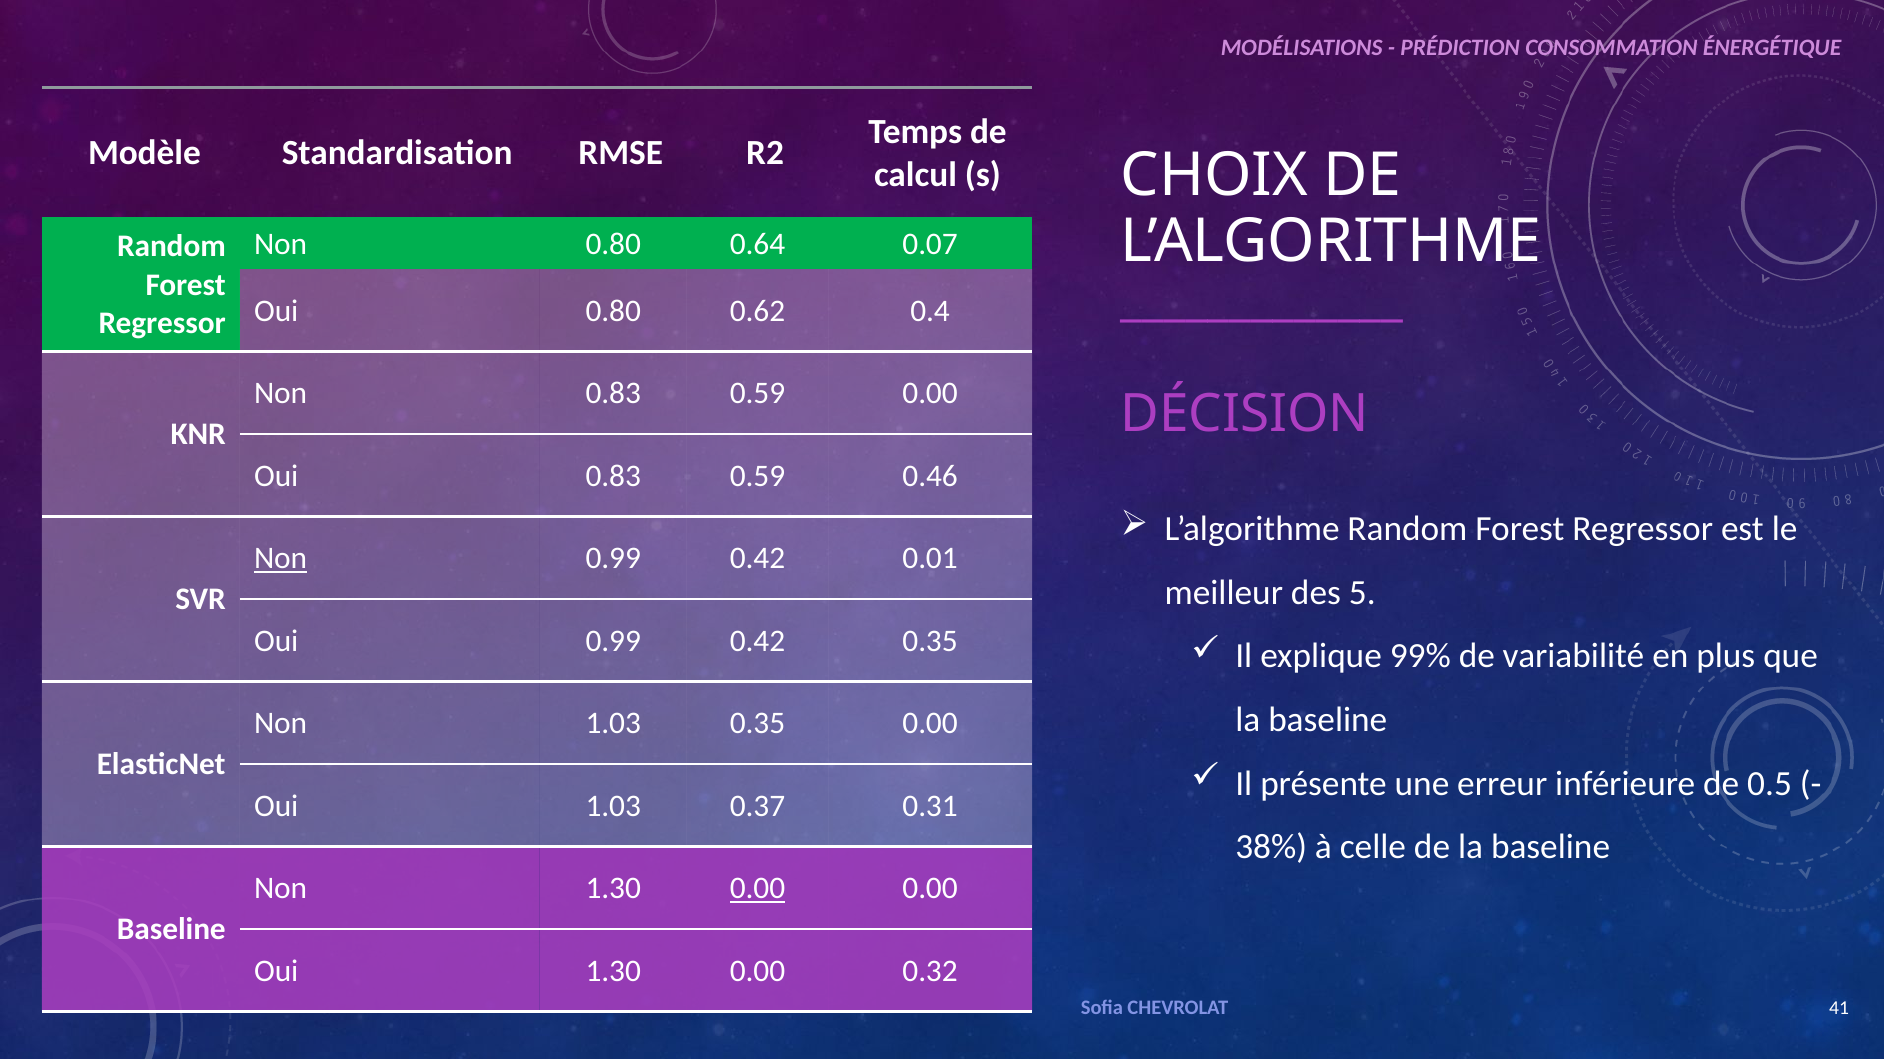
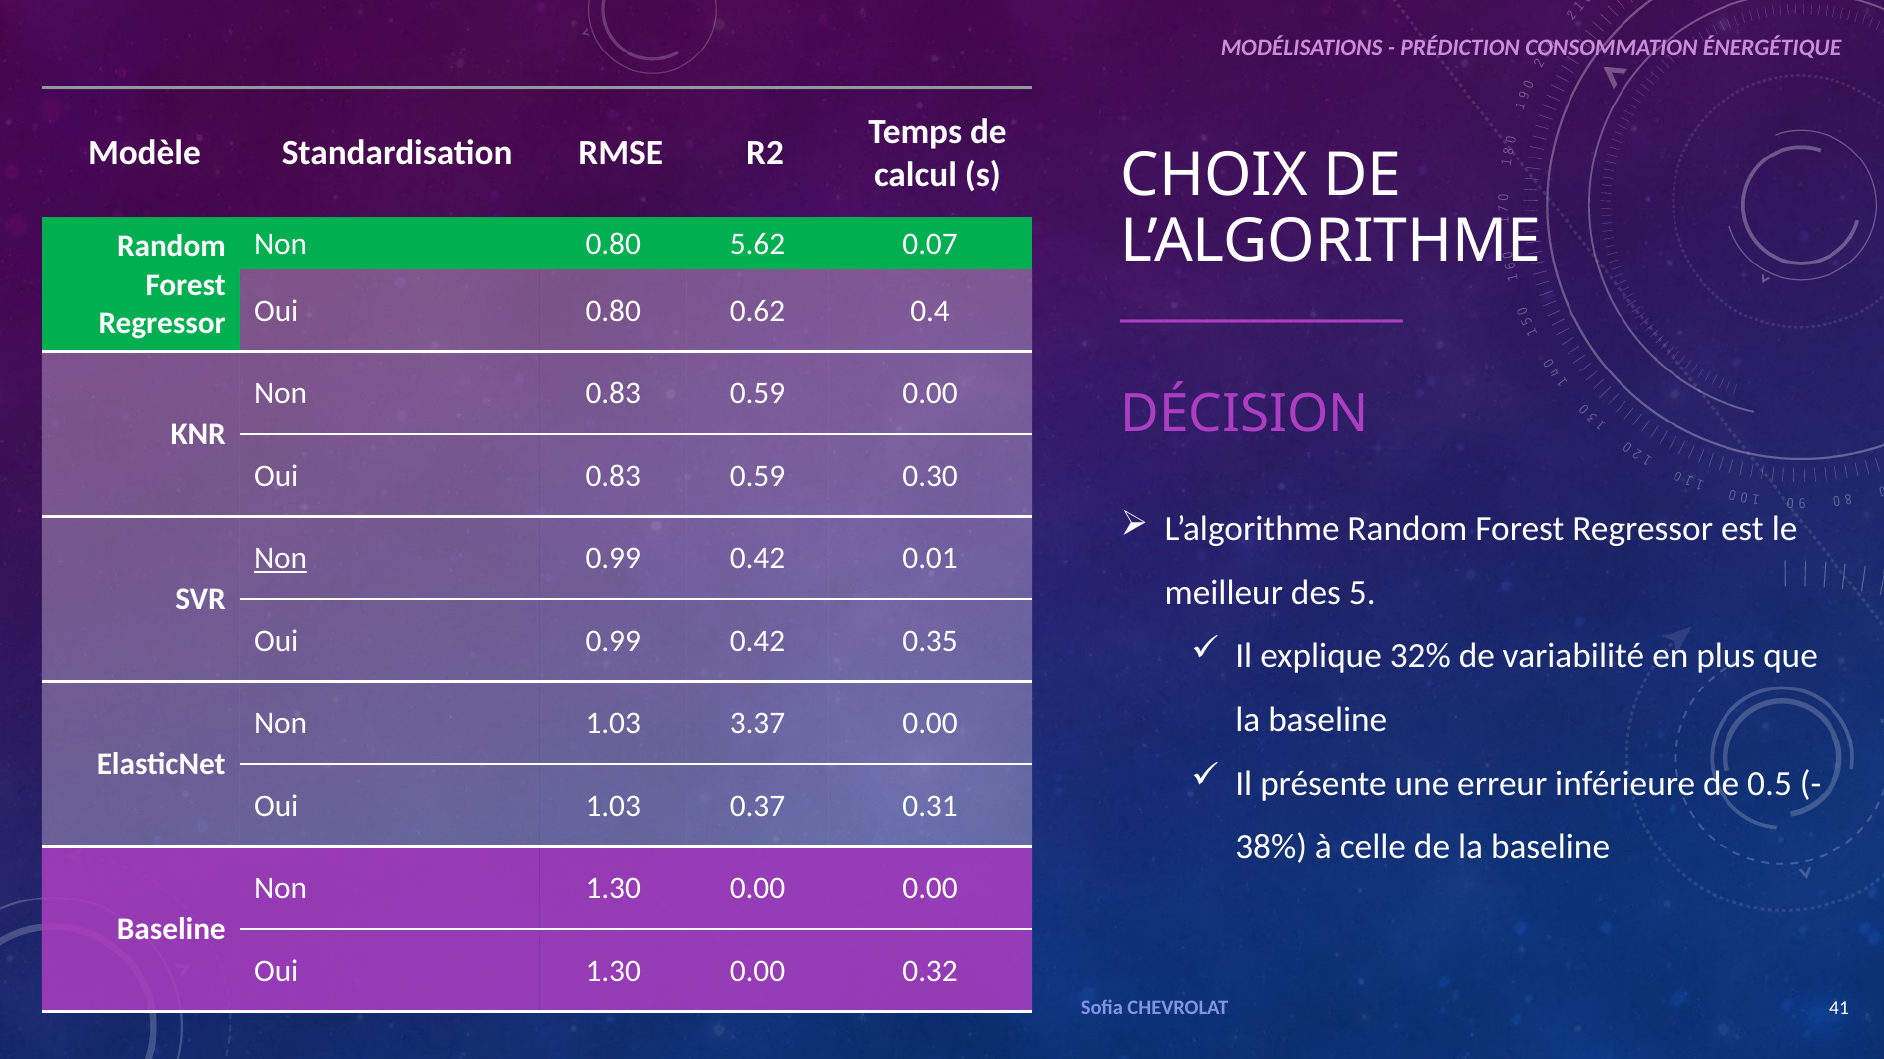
0.64: 0.64 -> 5.62
0.46: 0.46 -> 0.30
99%: 99% -> 32%
1.03 0.35: 0.35 -> 3.37
0.00 at (757, 889) underline: present -> none
